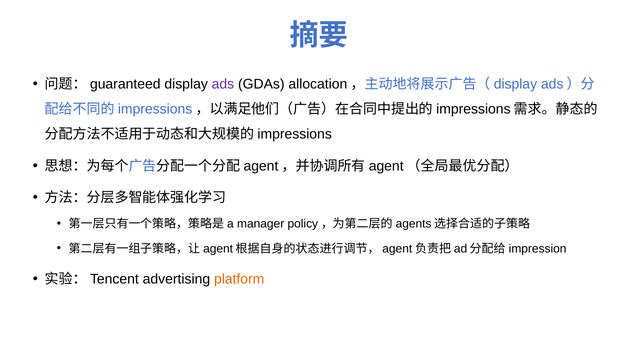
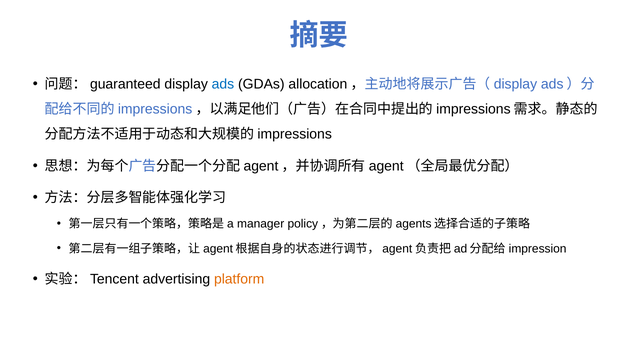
ads colour: purple -> blue
